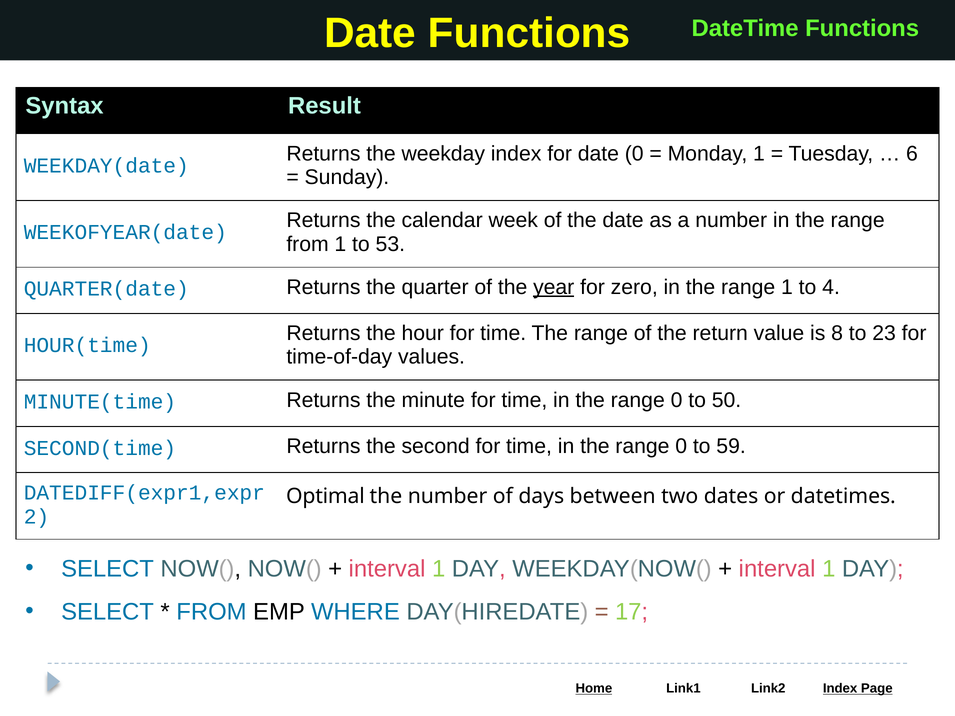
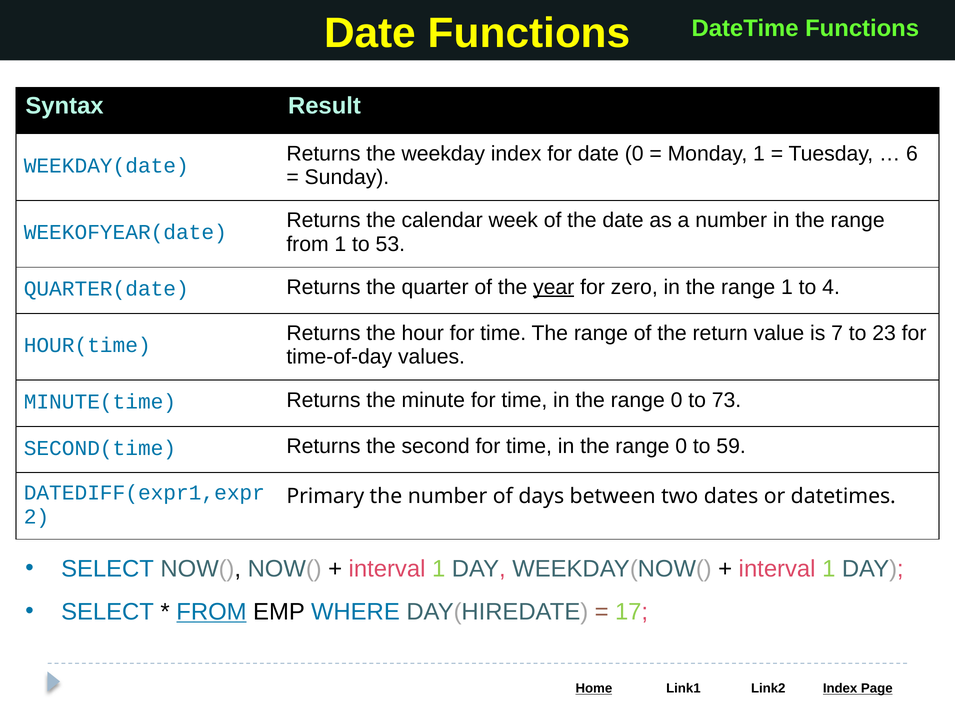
8: 8 -> 7
50: 50 -> 73
Optimal: Optimal -> Primary
FROM at (211, 612) underline: none -> present
